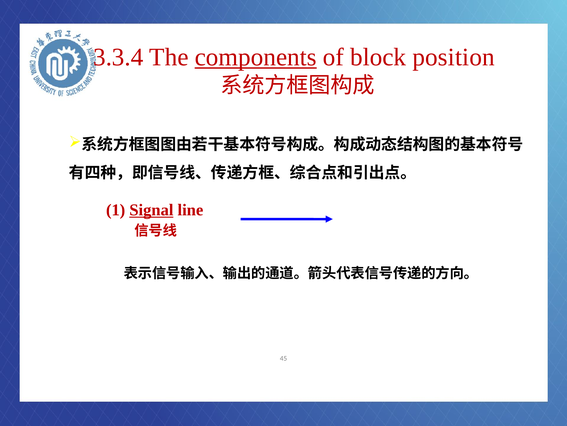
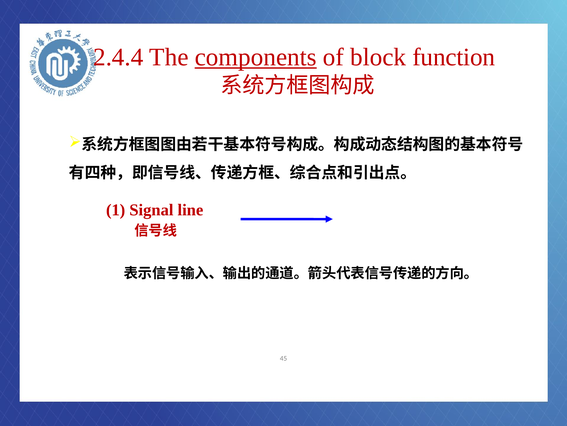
3.3.4: 3.3.4 -> 2.4.4
position: position -> function
Signal underline: present -> none
